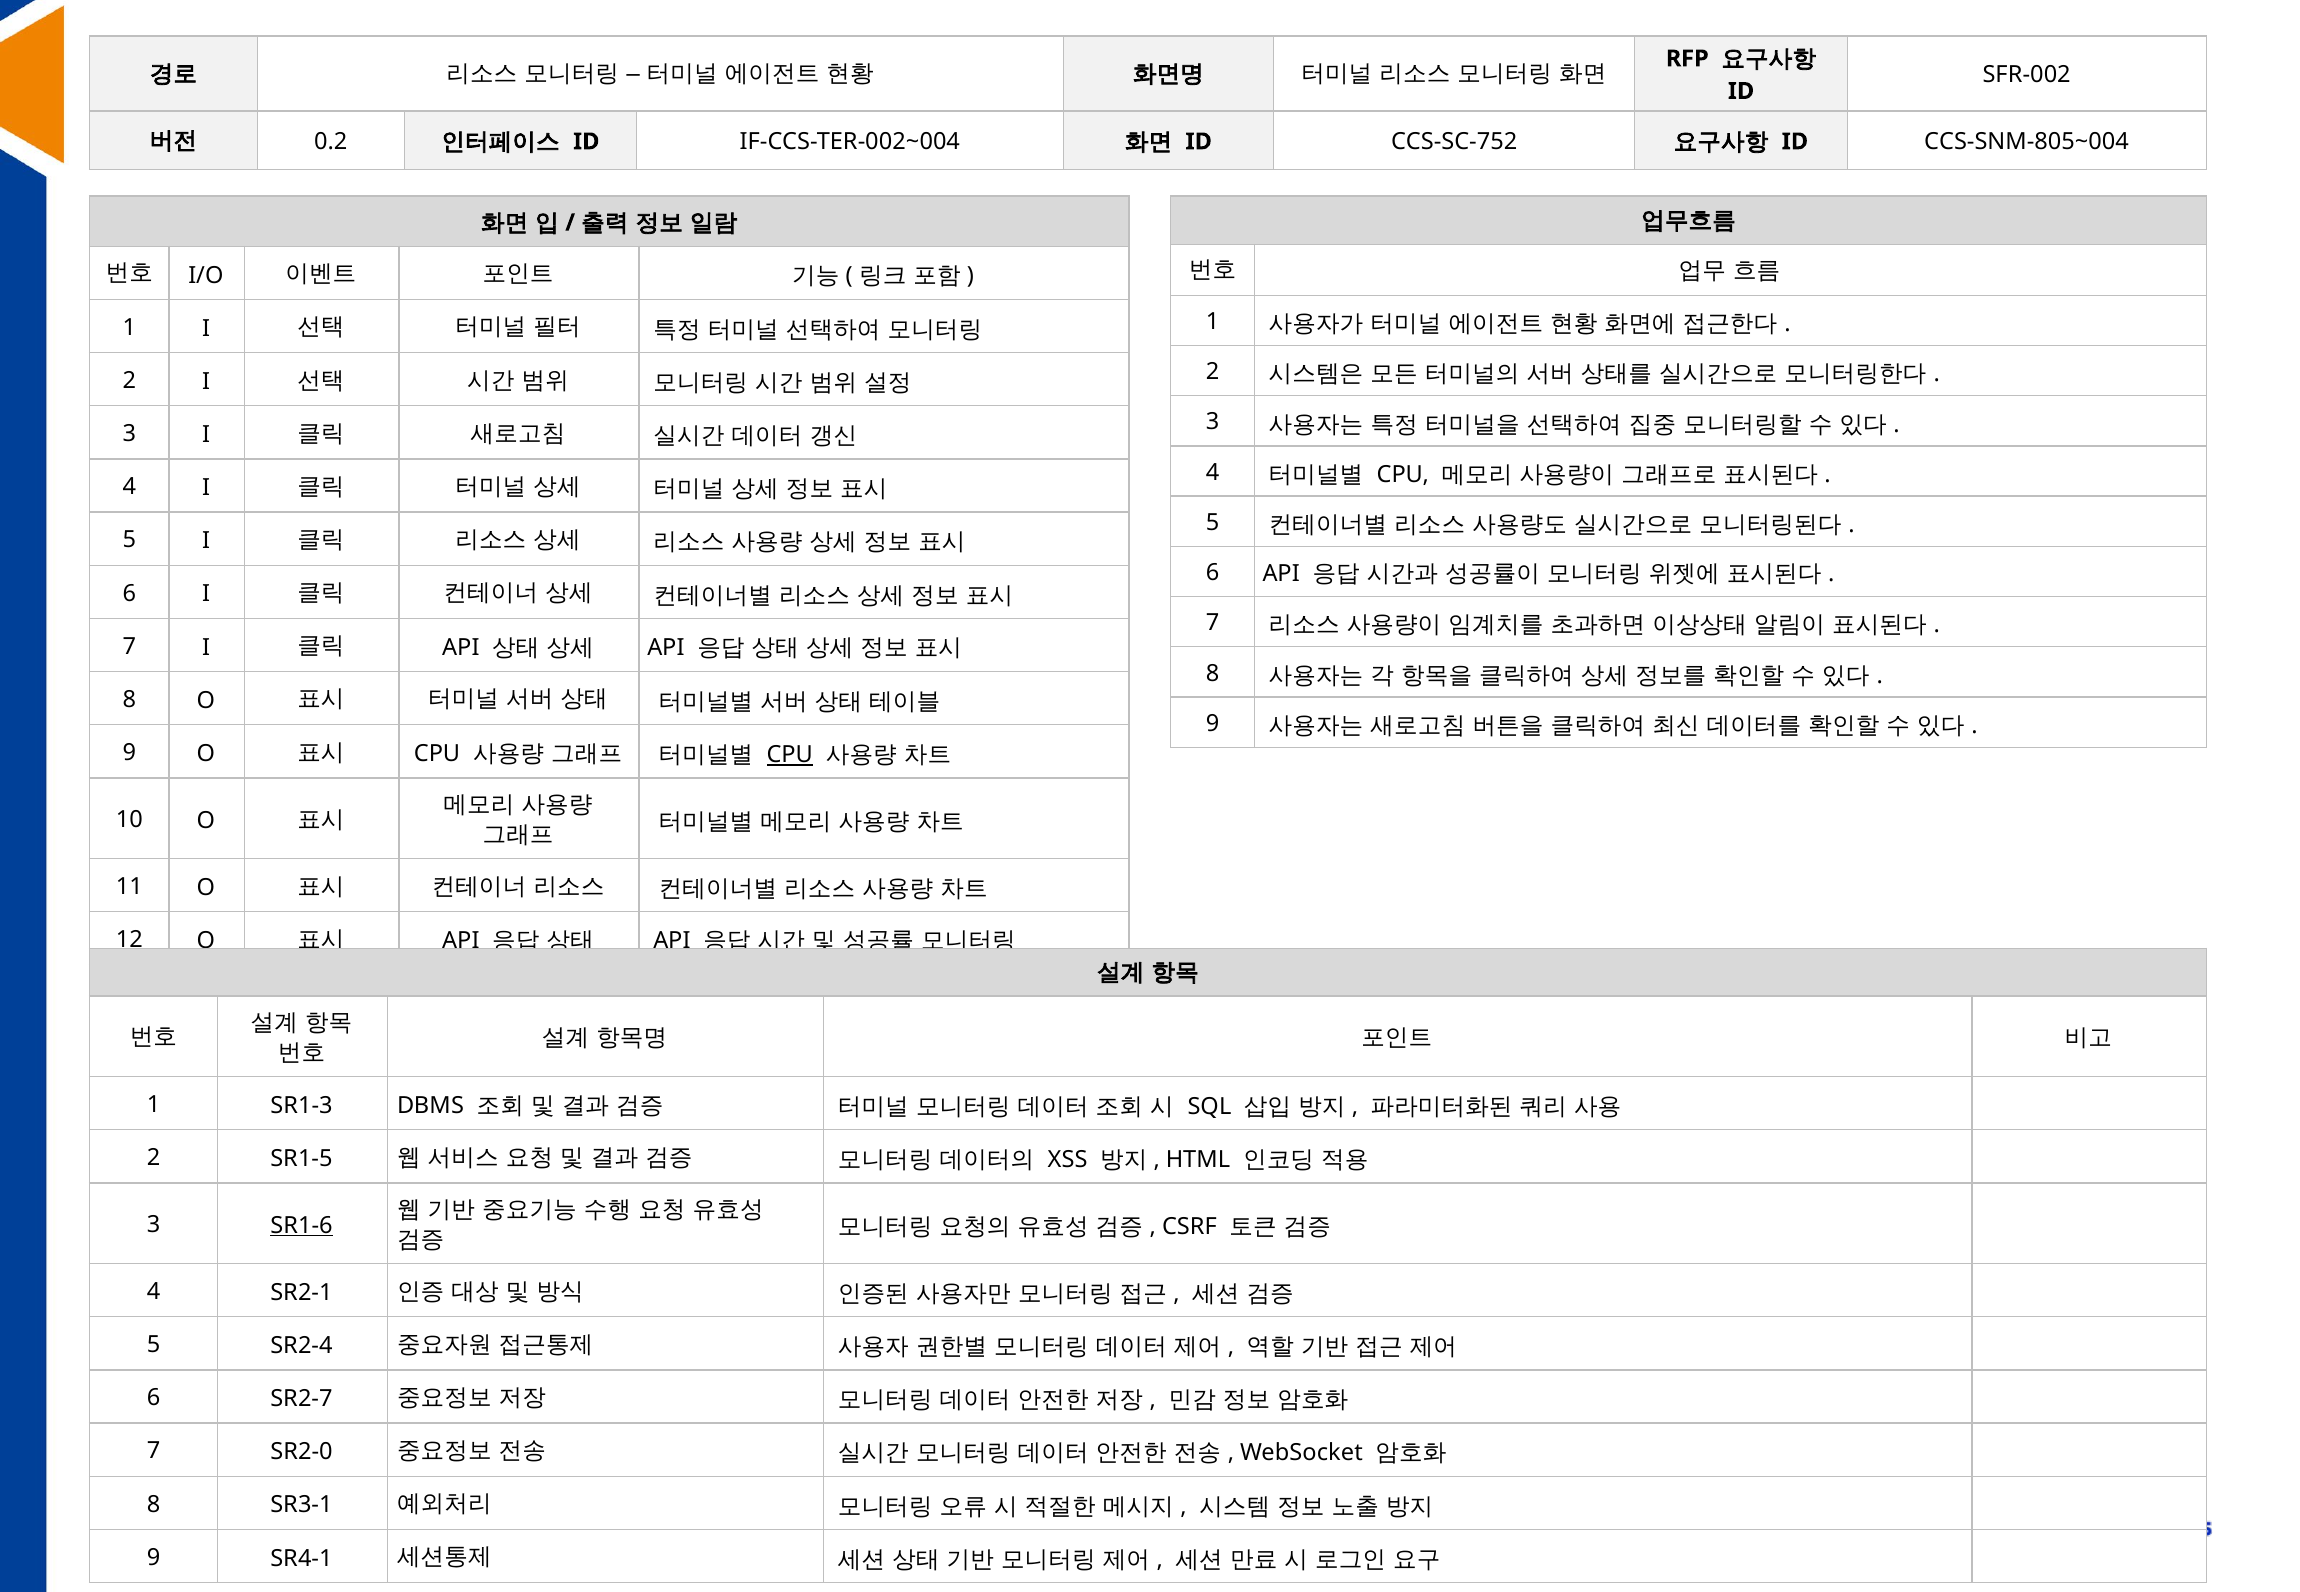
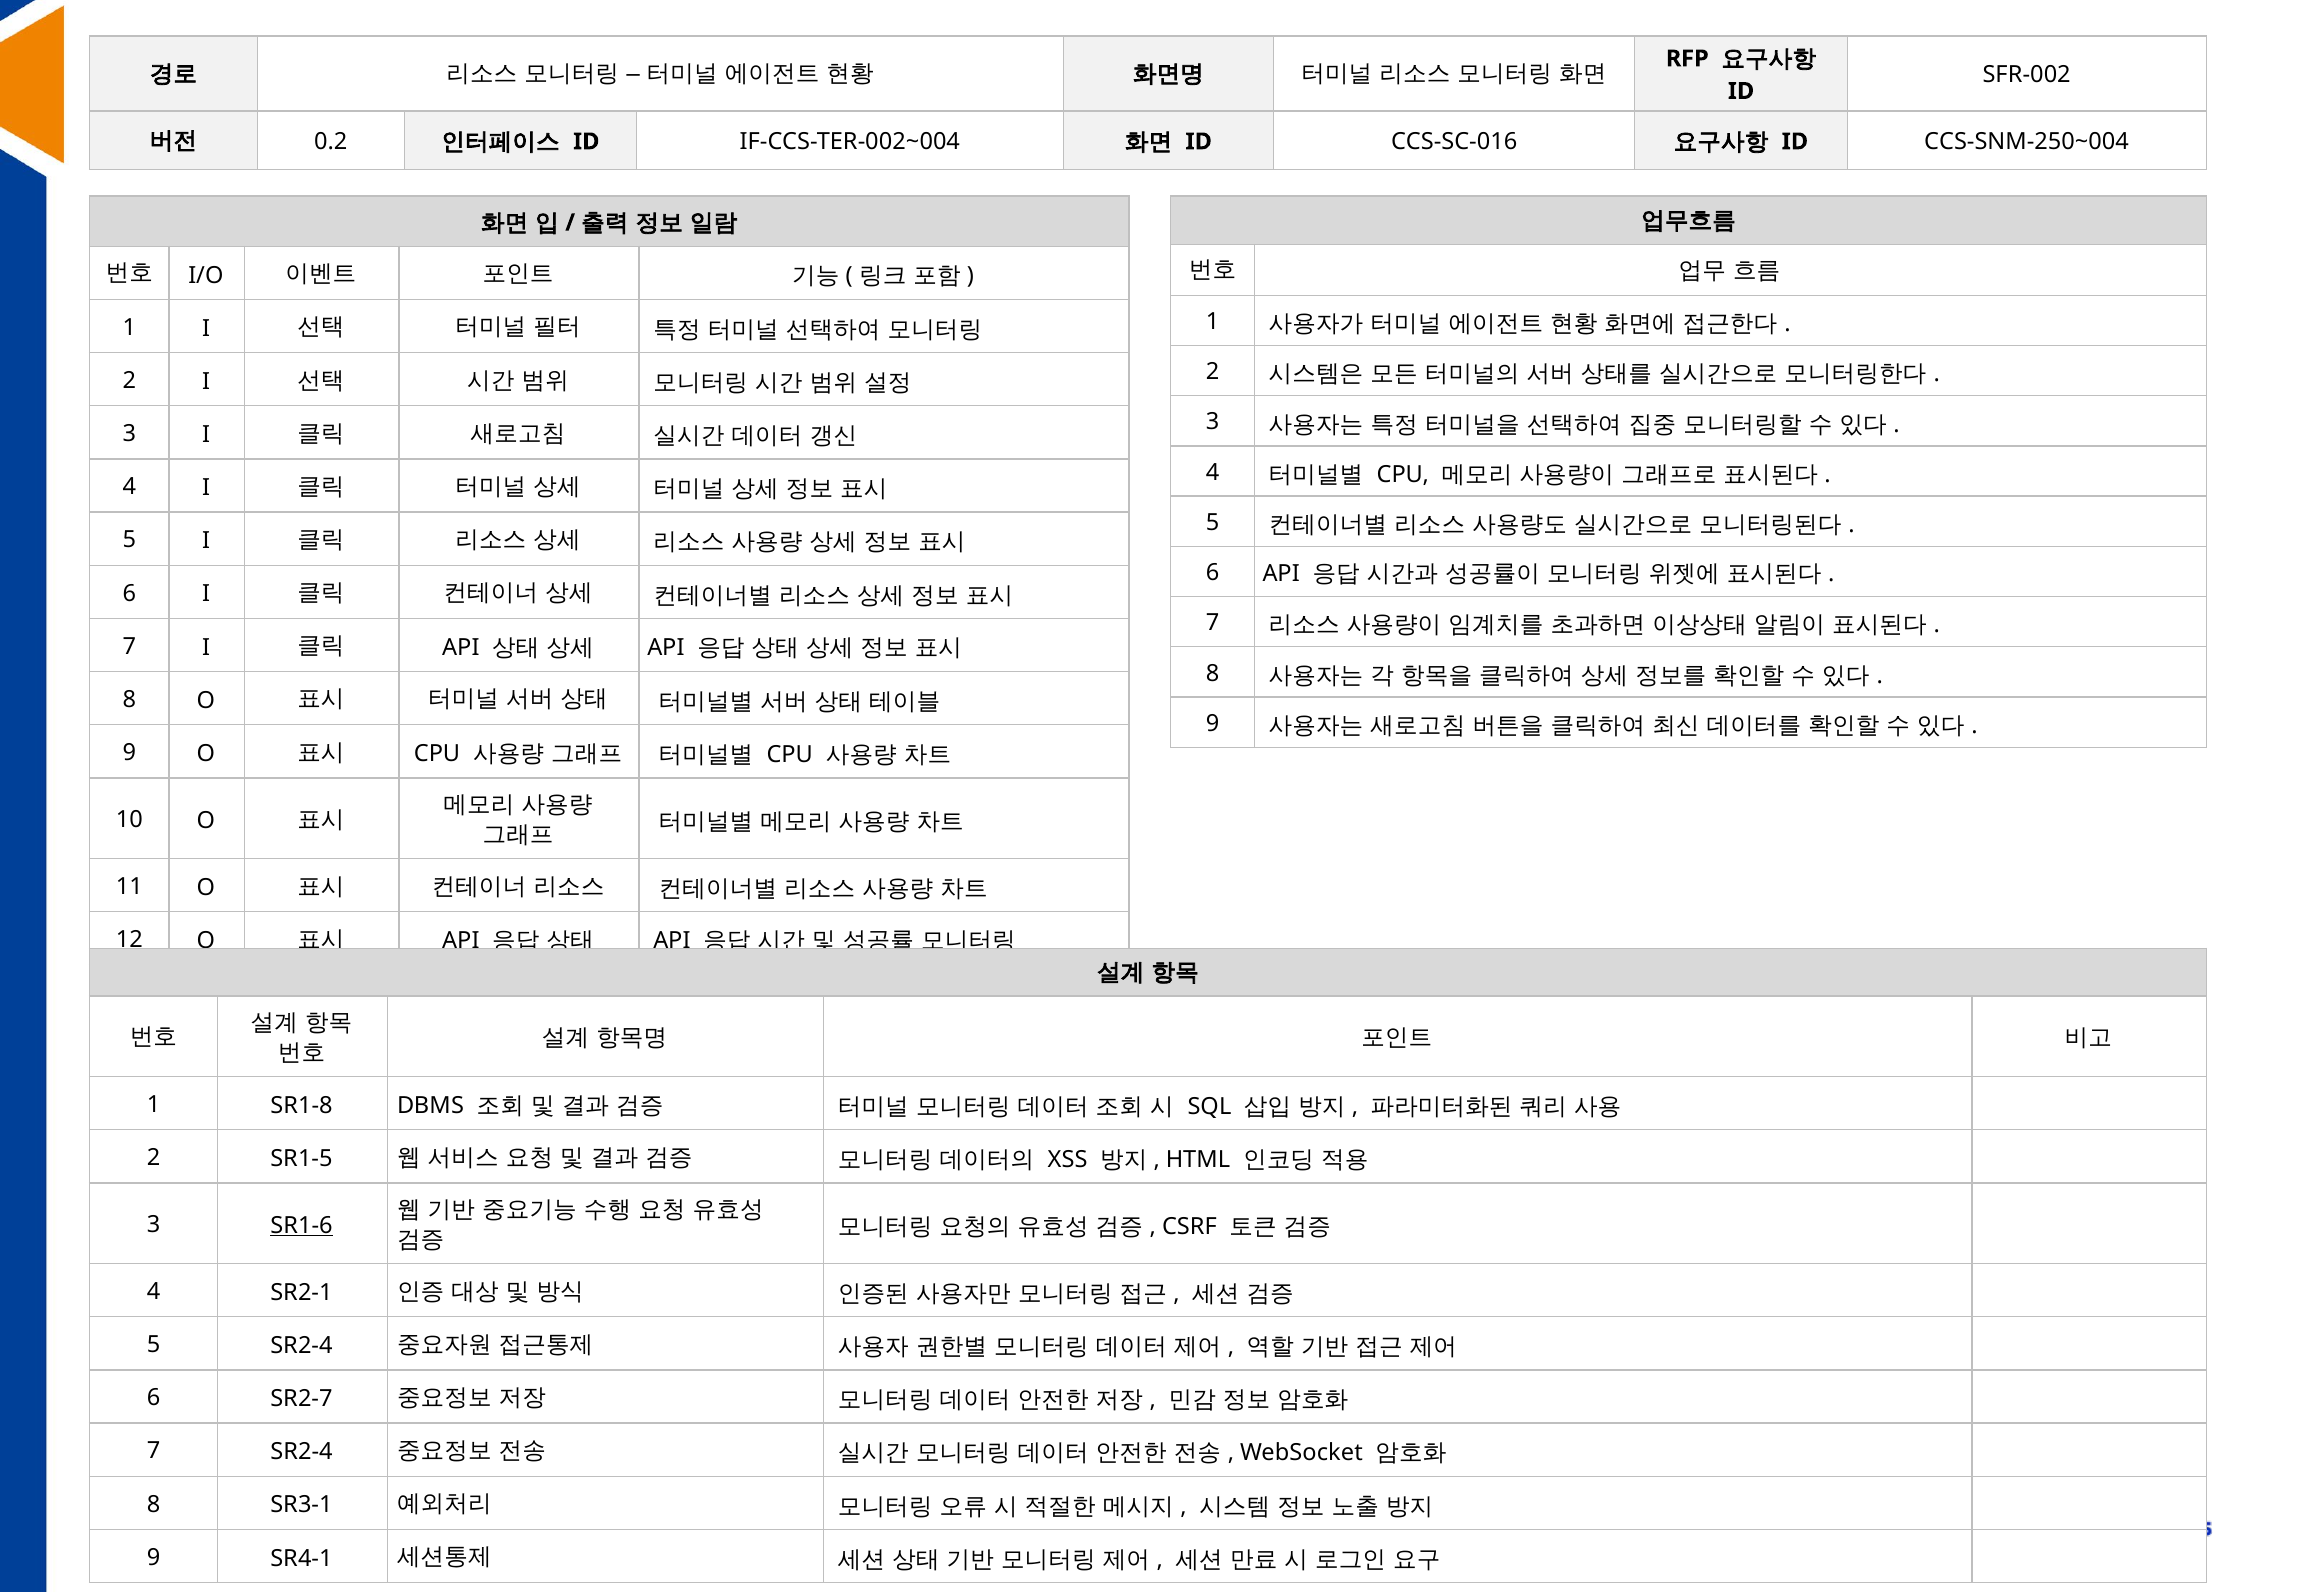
CCS-SC-752: CCS-SC-752 -> CCS-SC-016
CCS-SNM-805~004: CCS-SNM-805~004 -> CCS-SNM-250~004
CPU at (790, 755) underline: present -> none
SR1-3: SR1-3 -> SR1-8
7 SR2-0: SR2-0 -> SR2-4
